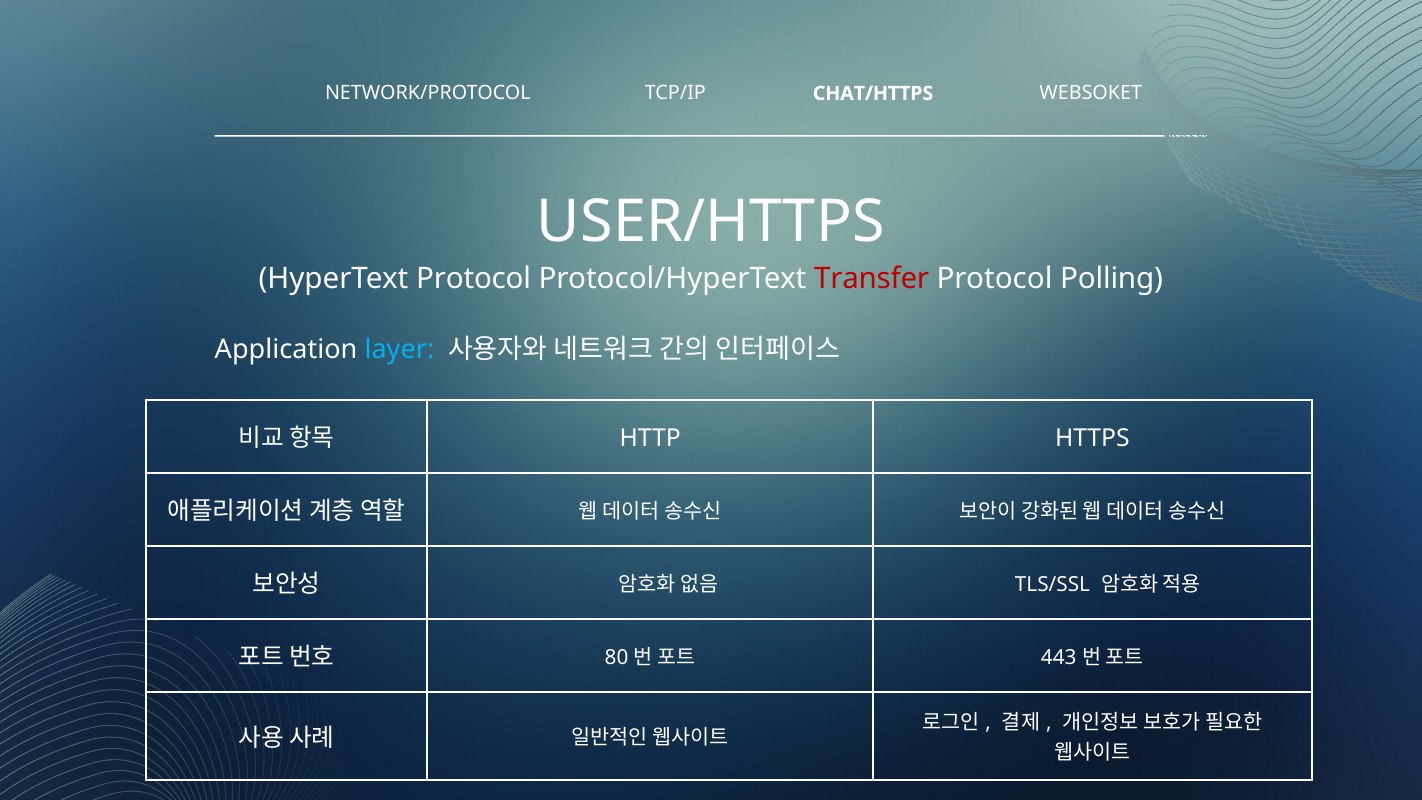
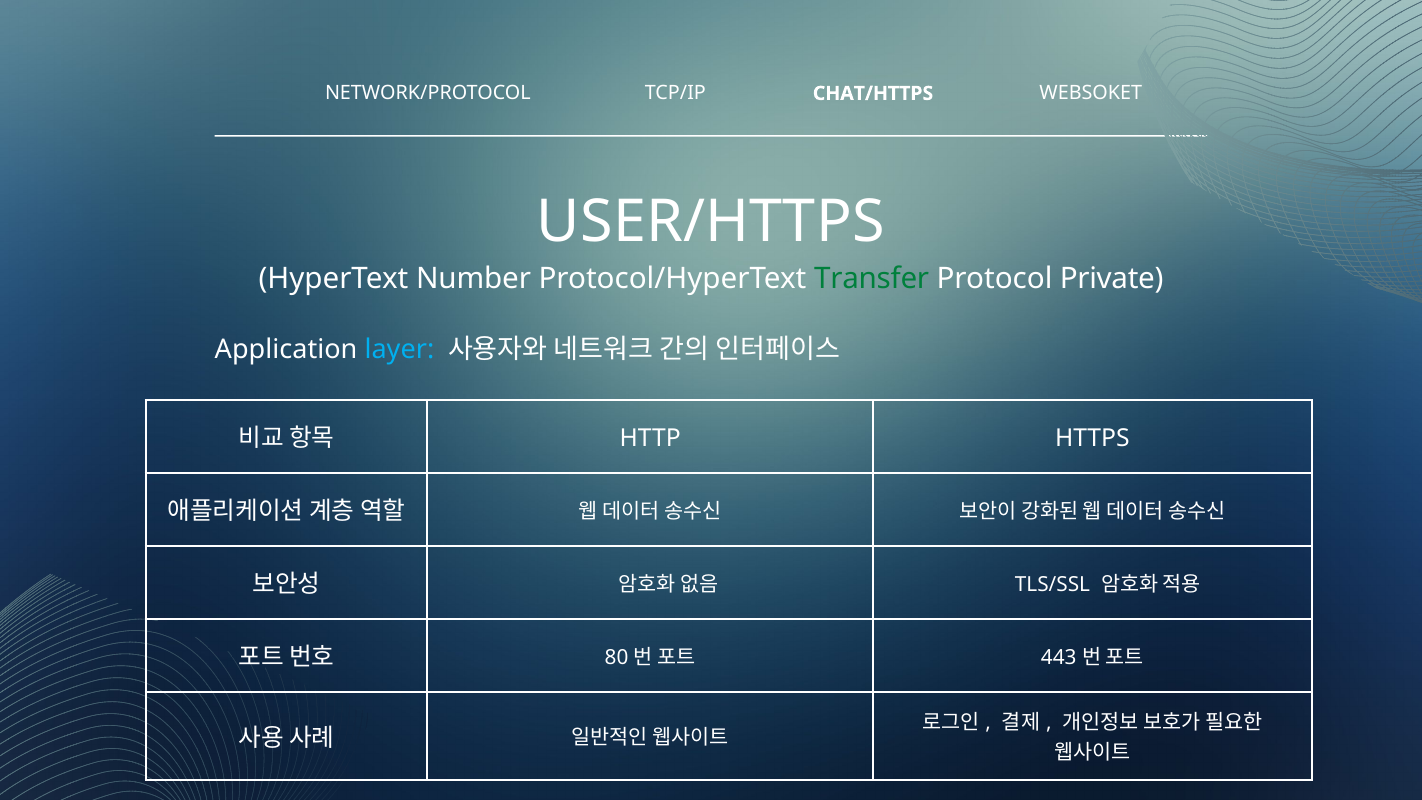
HyperText Protocol: Protocol -> Number
Transfer colour: red -> green
Polling: Polling -> Private
